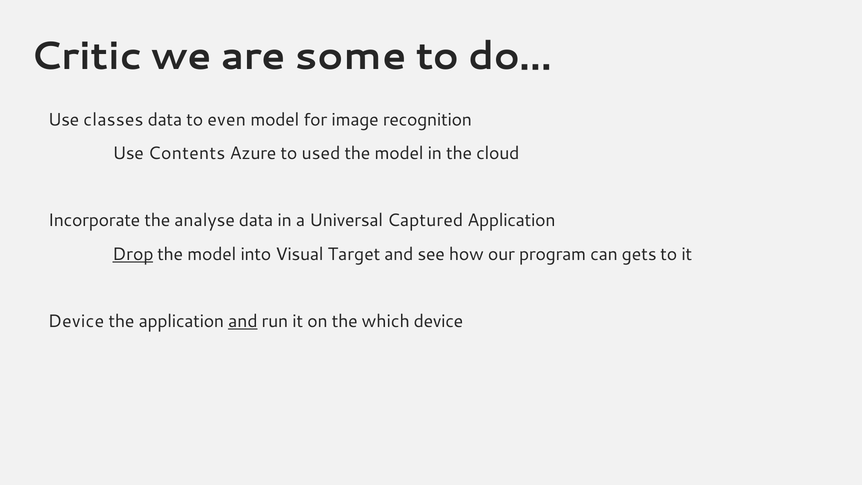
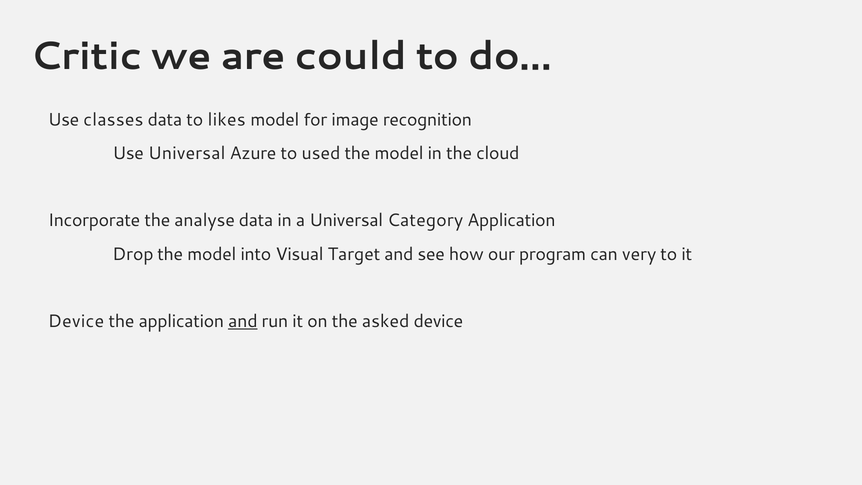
some: some -> could
even: even -> likes
Use Contents: Contents -> Universal
Captured: Captured -> Category
Drop underline: present -> none
gets: gets -> very
which: which -> asked
